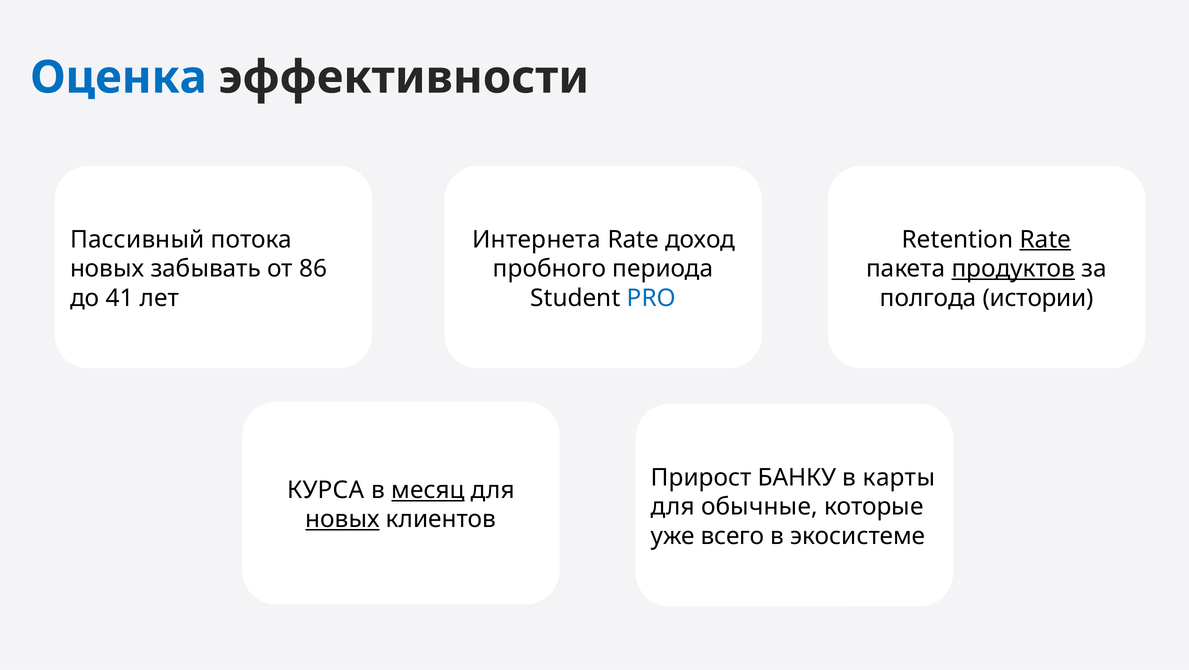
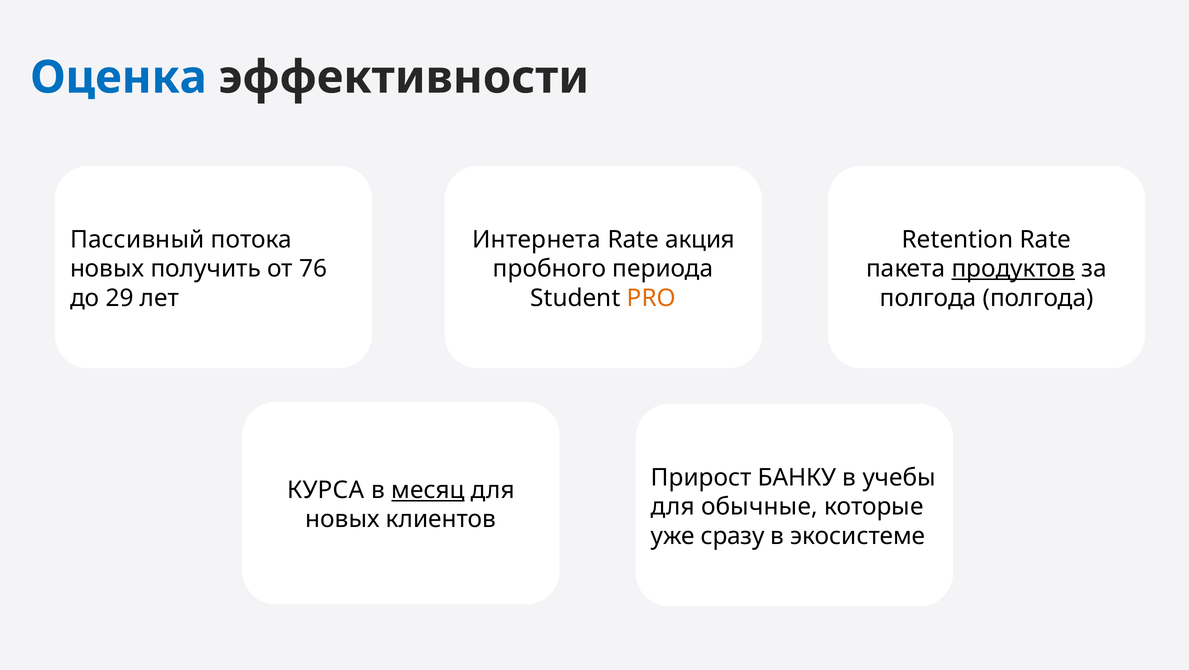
доход: доход -> акция
Rate at (1045, 240) underline: present -> none
забывать: забывать -> получить
86: 86 -> 76
41: 41 -> 29
PRO colour: blue -> orange
полгода истории: истории -> полгода
карты: карты -> учебы
новых at (342, 520) underline: present -> none
всего: всего -> сразу
